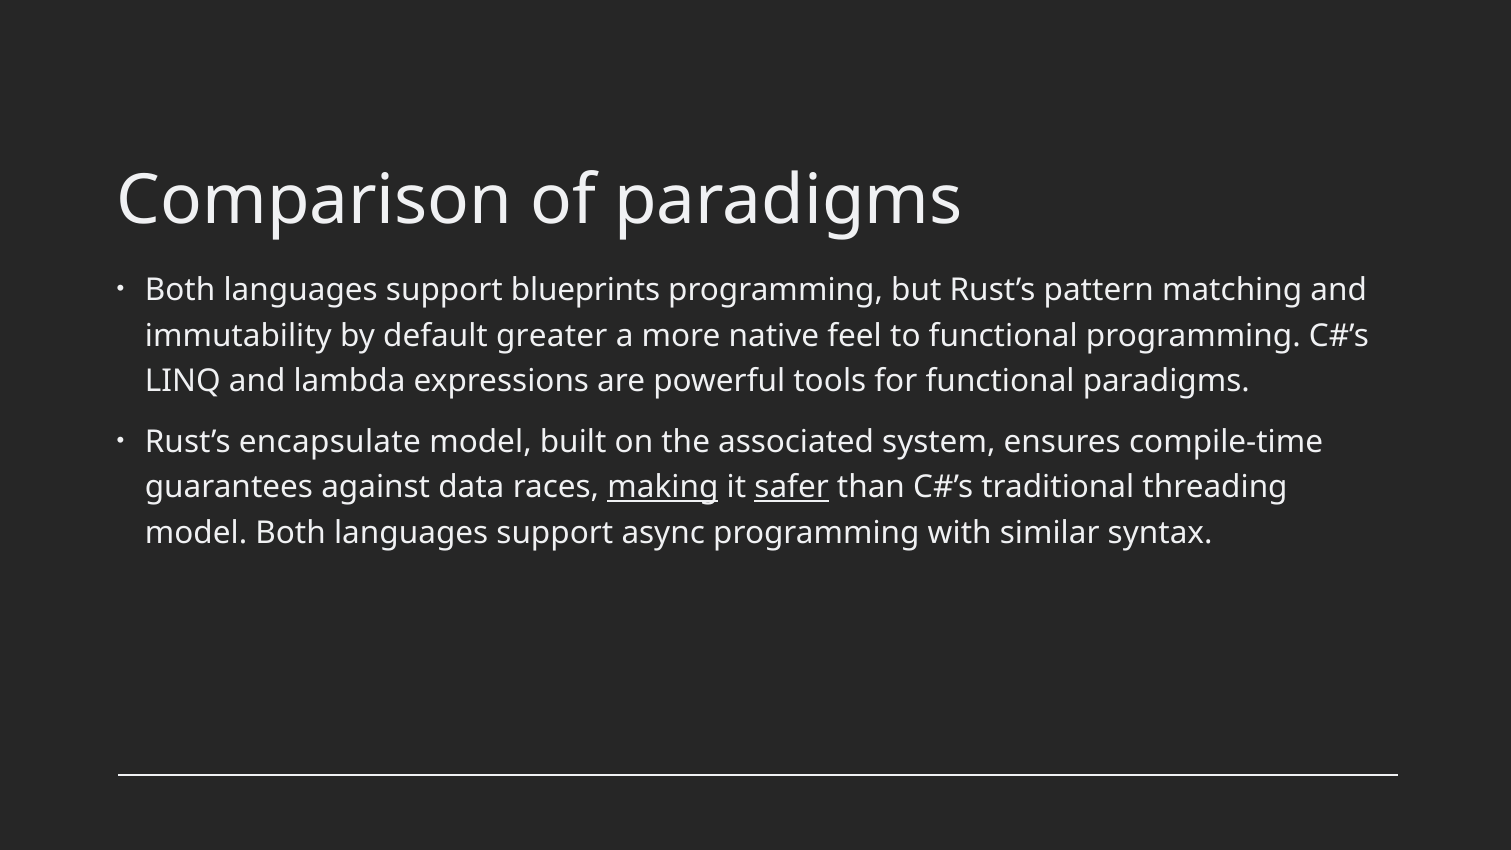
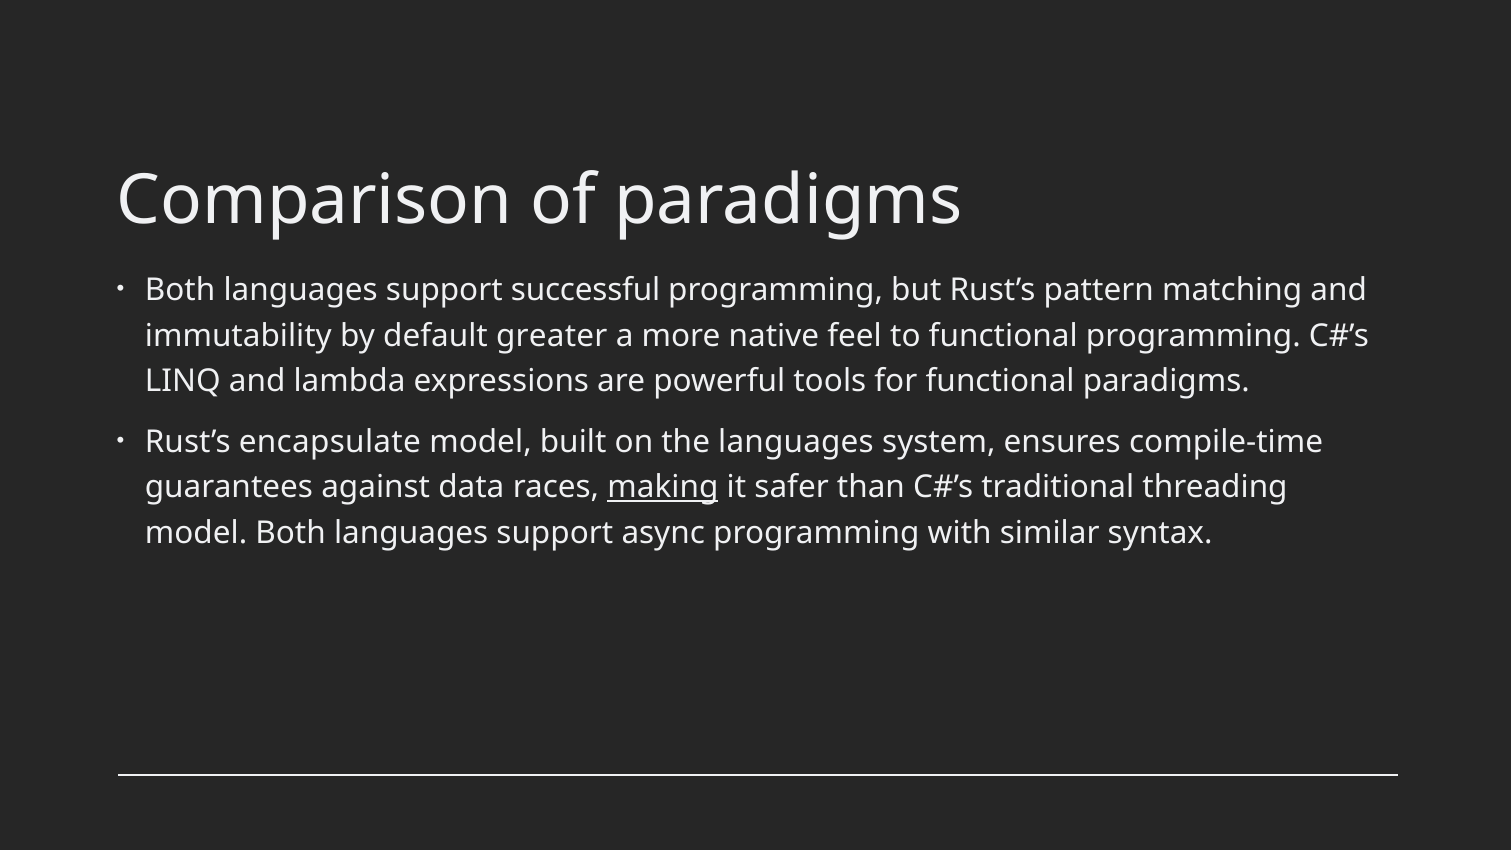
blueprints: blueprints -> successful
the associated: associated -> languages
safer underline: present -> none
